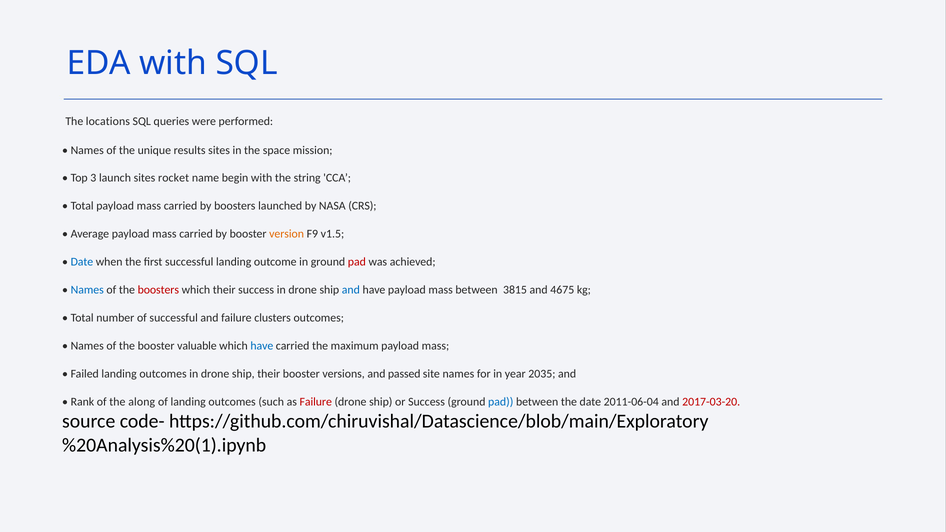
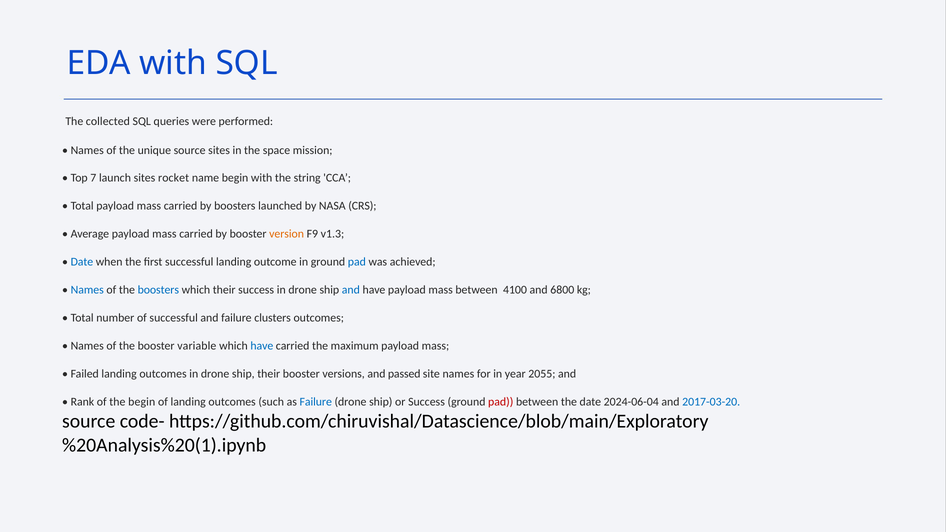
locations: locations -> collected
unique results: results -> source
3: 3 -> 7
v1.5: v1.5 -> v1.3
pad at (357, 262) colour: red -> blue
boosters at (158, 290) colour: red -> blue
3815: 3815 -> 4100
4675: 4675 -> 6800
valuable: valuable -> variable
2035: 2035 -> 2055
the along: along -> begin
Failure at (316, 402) colour: red -> blue
pad at (501, 402) colour: blue -> red
2011-06-04: 2011-06-04 -> 2024-06-04
2017-03-20 colour: red -> blue
